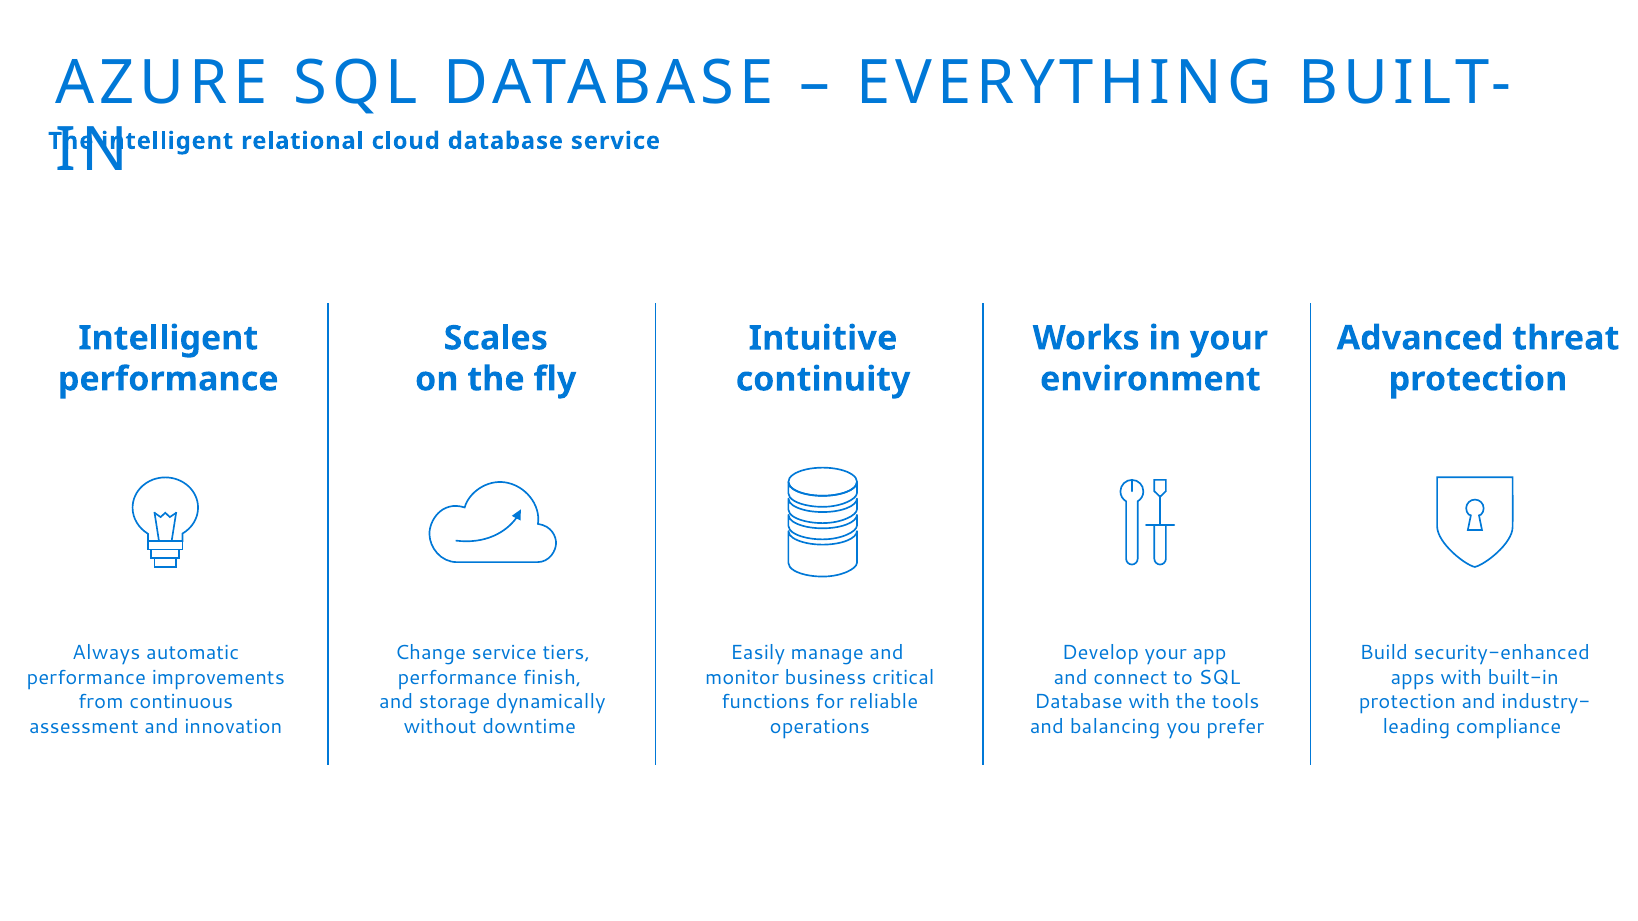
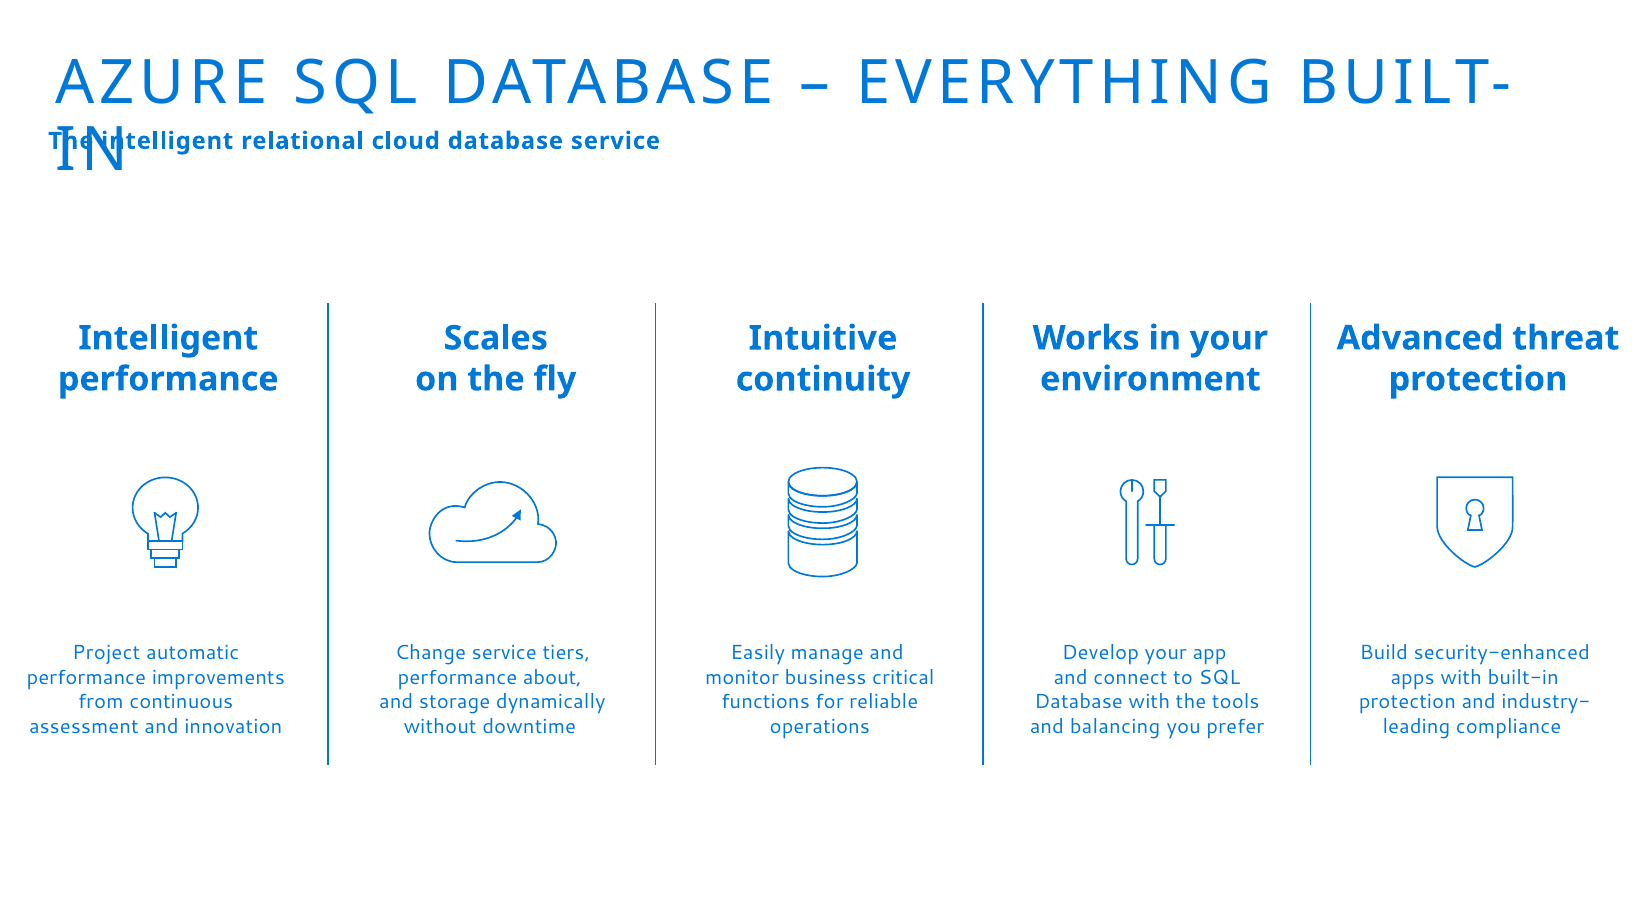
Always: Always -> Project
finish: finish -> about
